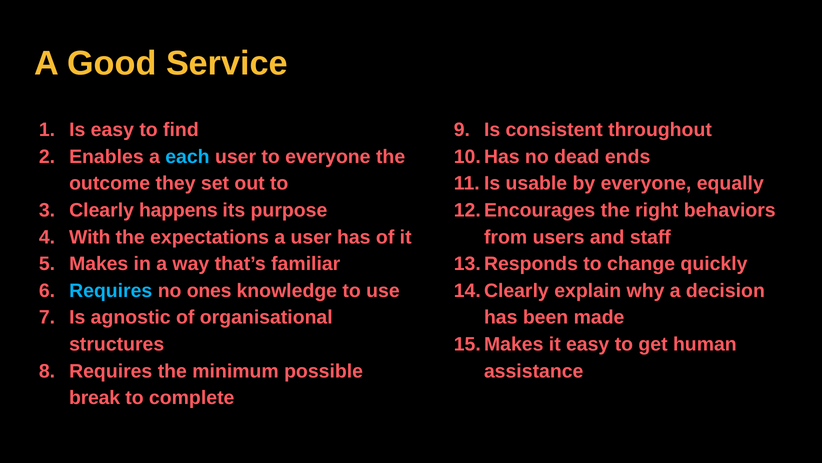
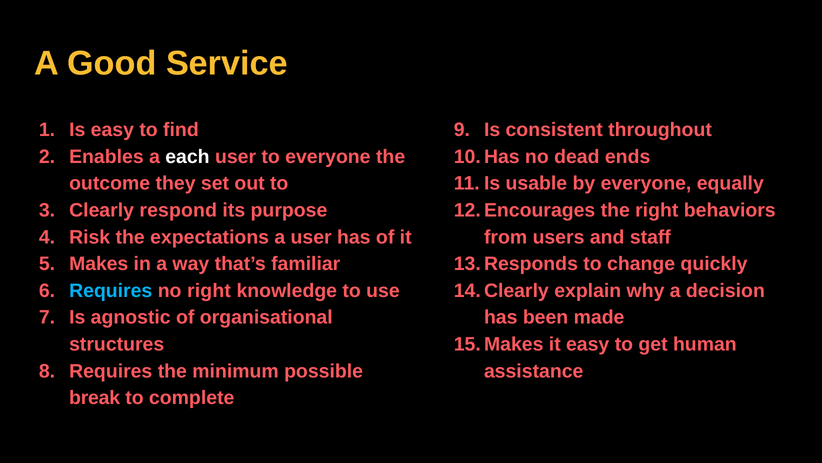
each colour: light blue -> white
happens: happens -> respond
With: With -> Risk
no ones: ones -> right
